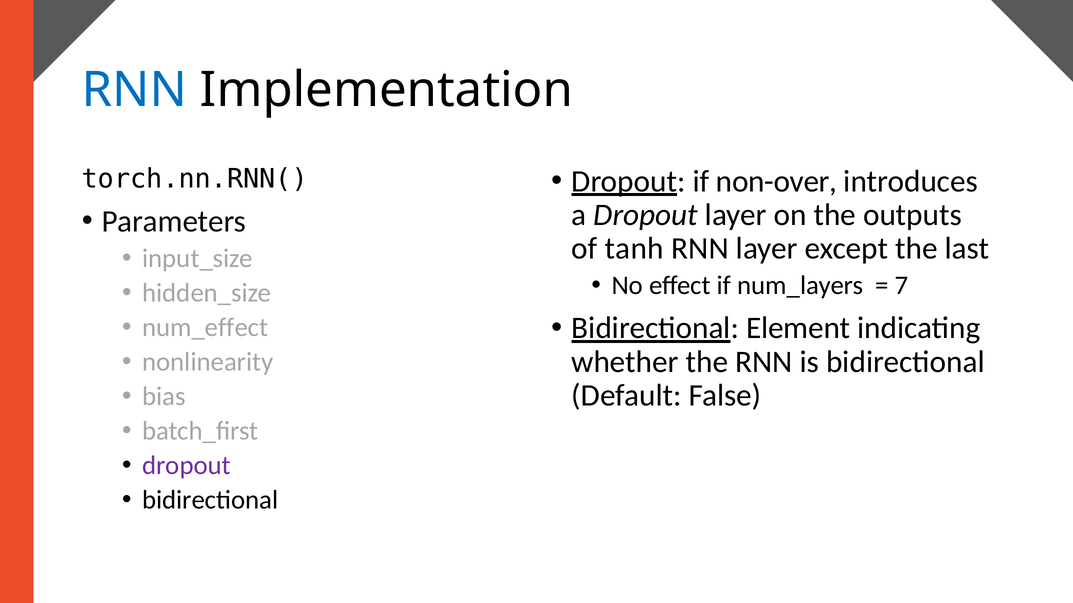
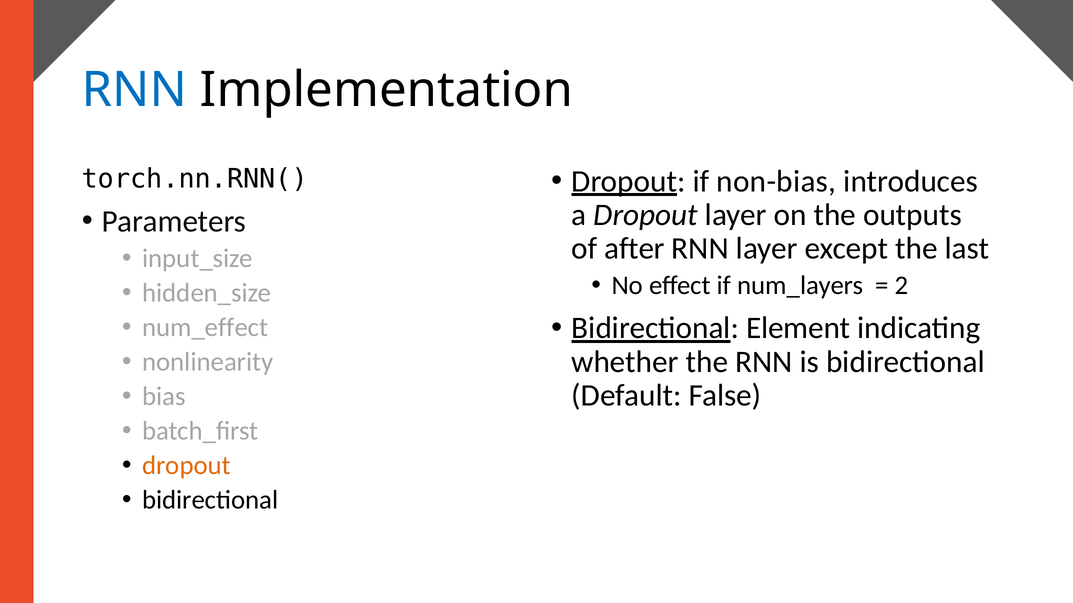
non-over: non-over -> non-bias
tanh: tanh -> after
7: 7 -> 2
dropout at (186, 466) colour: purple -> orange
